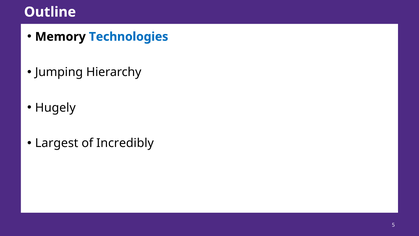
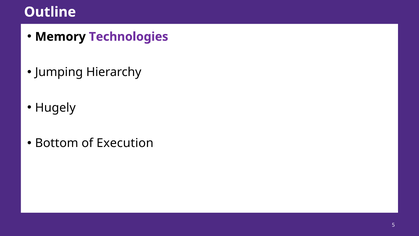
Technologies colour: blue -> purple
Largest: Largest -> Bottom
Incredibly: Incredibly -> Execution
